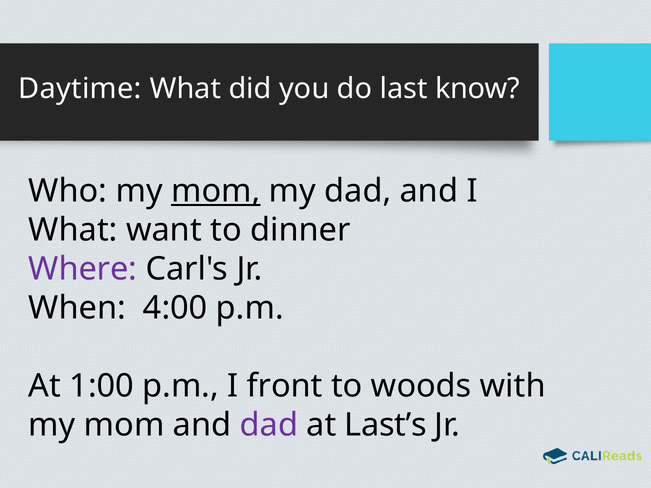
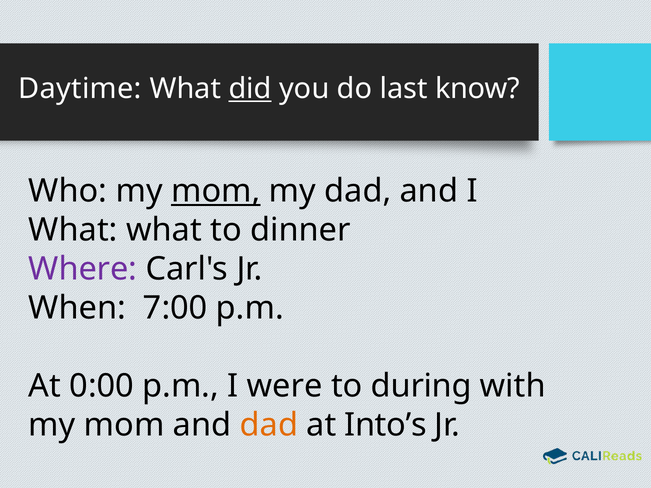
did underline: none -> present
What want: want -> what
4:00: 4:00 -> 7:00
1:00: 1:00 -> 0:00
front: front -> were
woods: woods -> during
dad at (269, 425) colour: purple -> orange
Last’s: Last’s -> Into’s
